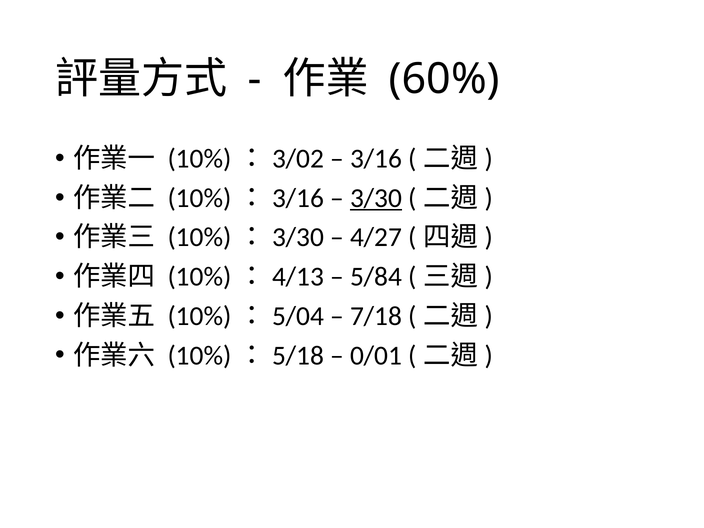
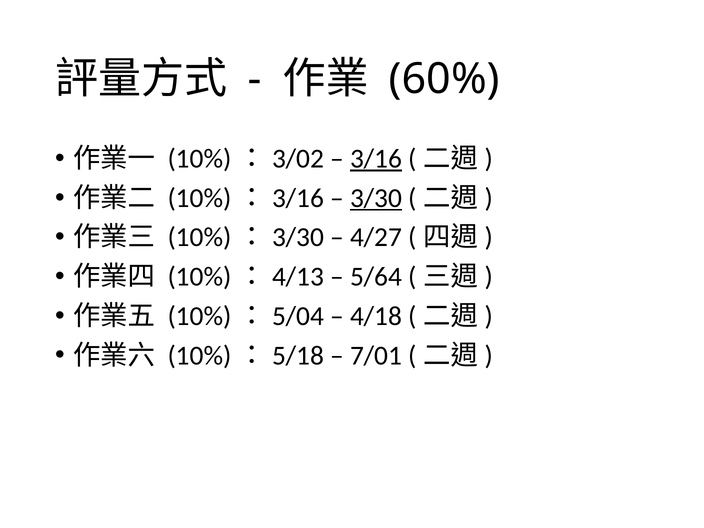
3/16 underline: none -> present
5/84: 5/84 -> 5/64
7/18: 7/18 -> 4/18
0/01: 0/01 -> 7/01
